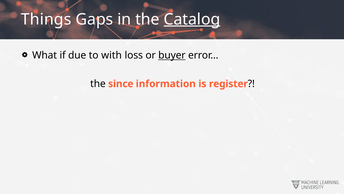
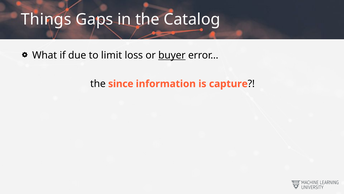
Catalog underline: present -> none
with: with -> limit
register: register -> capture
